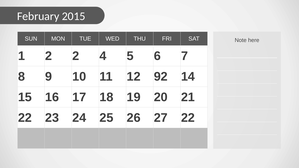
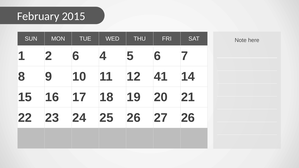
2 2: 2 -> 6
92: 92 -> 41
27 22: 22 -> 26
